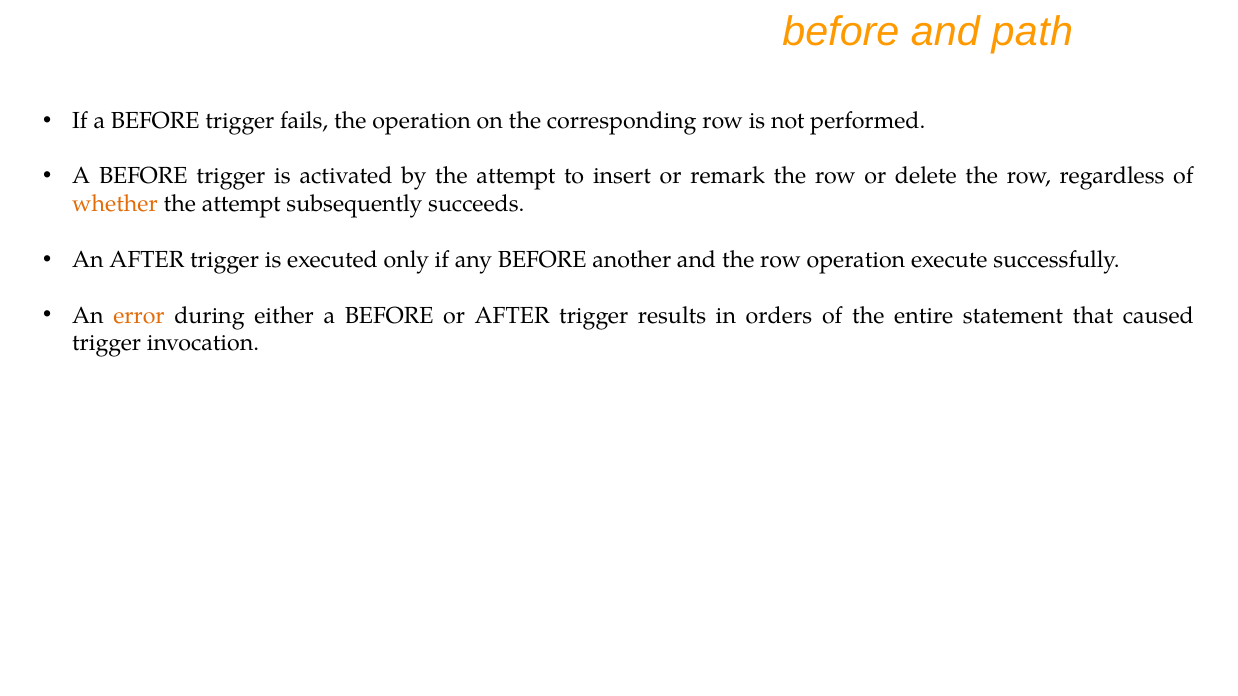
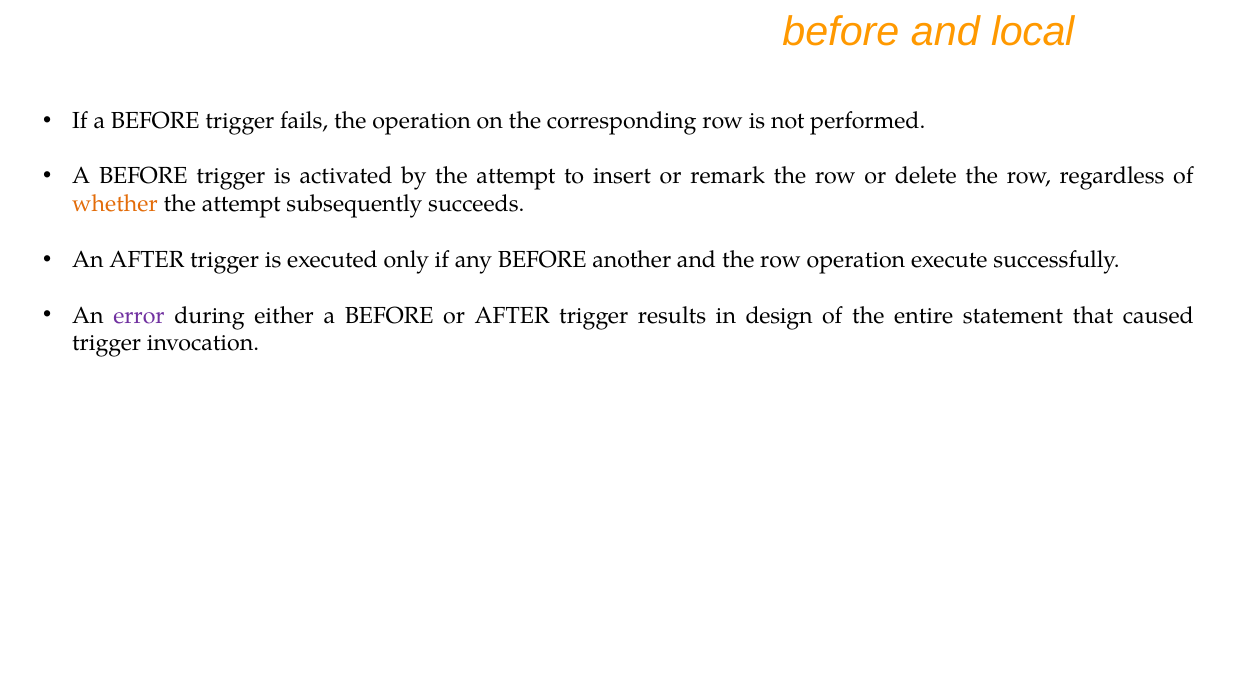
path: path -> local
error colour: orange -> purple
orders: orders -> design
